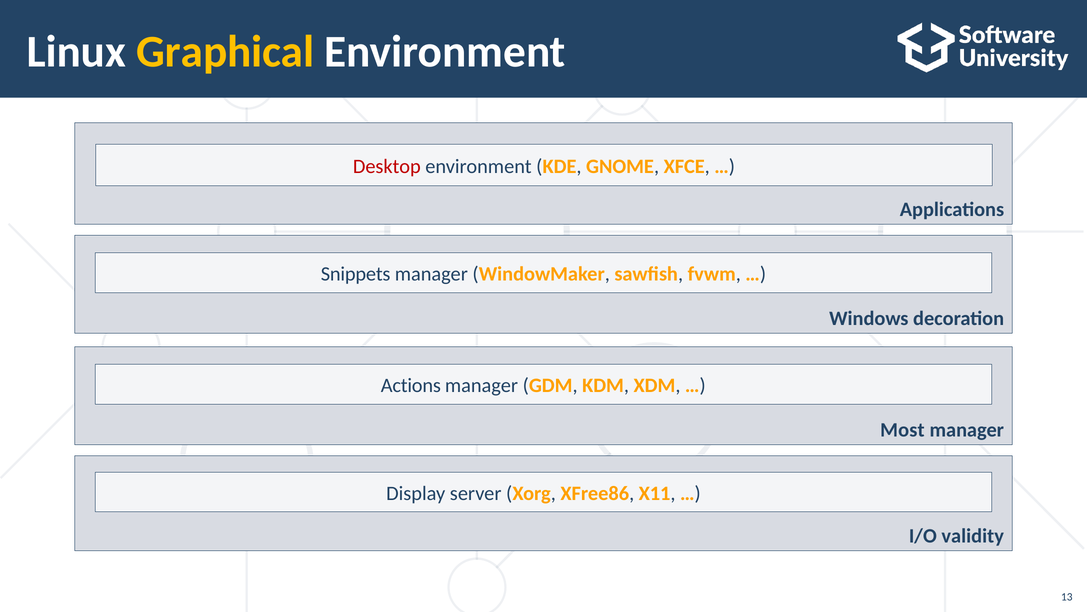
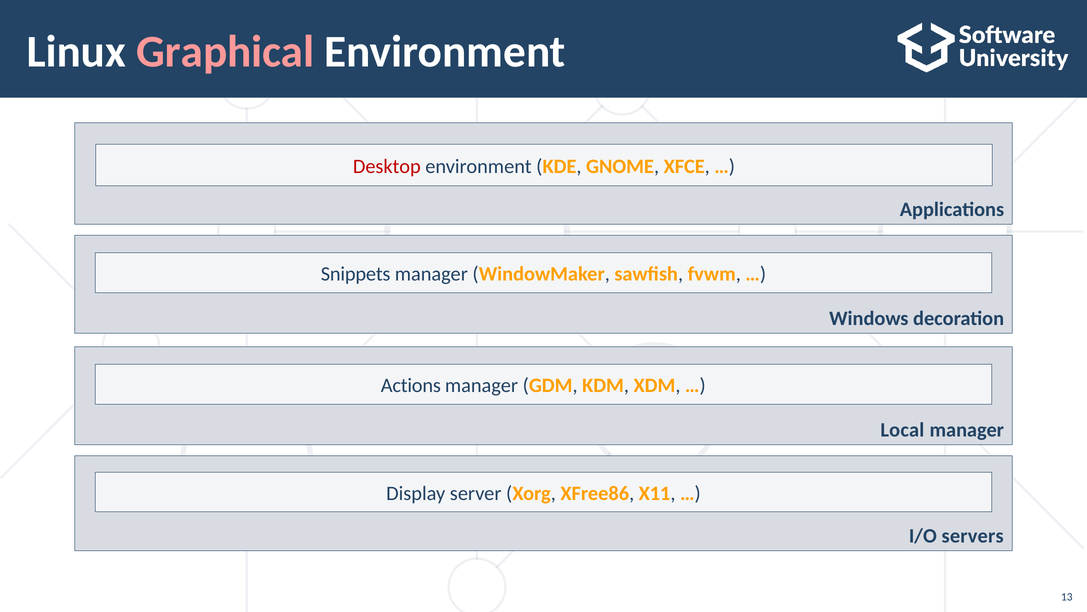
Graphical colour: yellow -> pink
Most: Most -> Local
validity: validity -> servers
